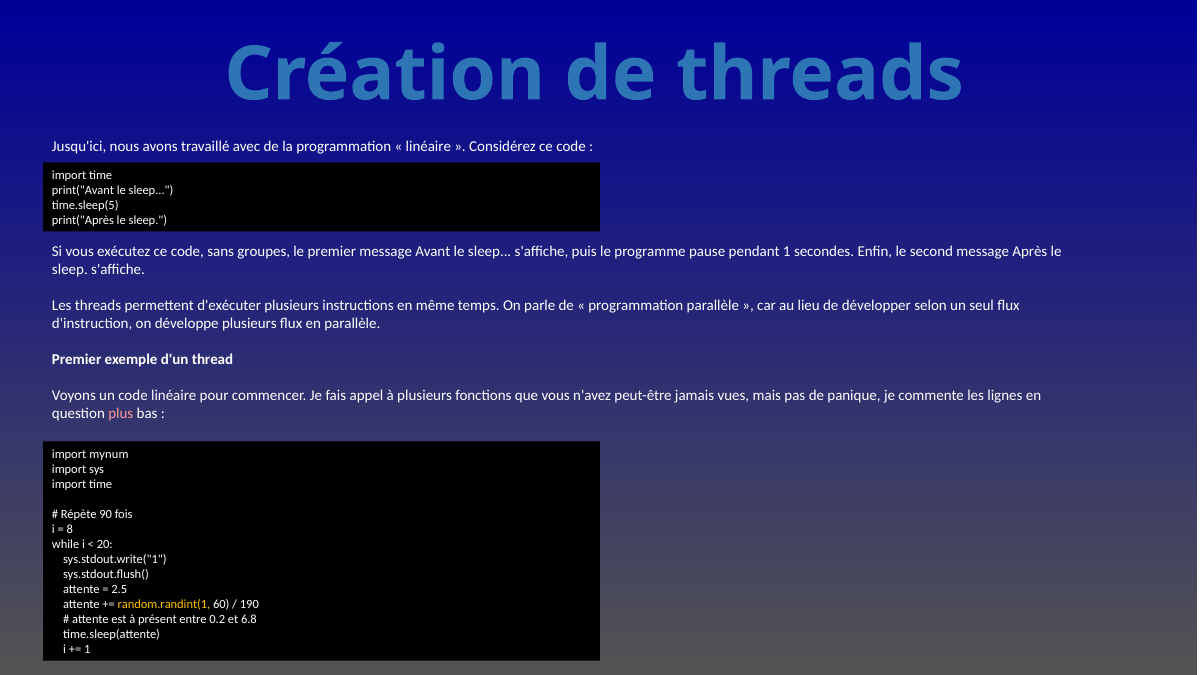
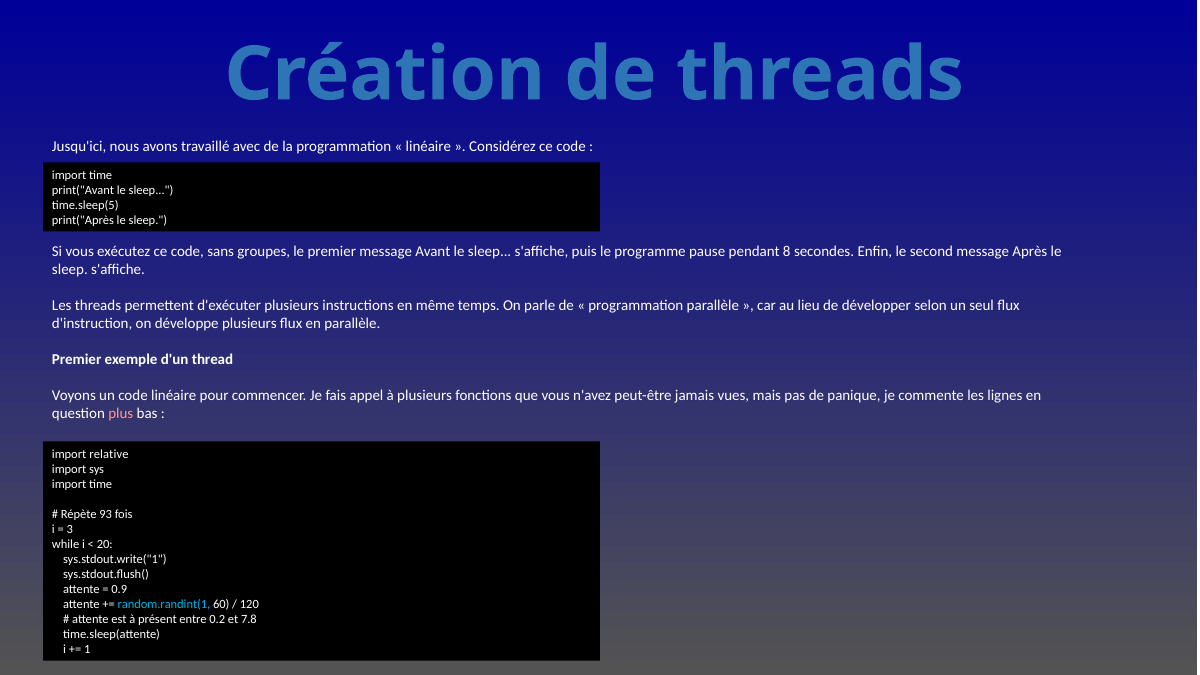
pendant 1: 1 -> 8
mynum: mynum -> relative
90: 90 -> 93
8: 8 -> 3
2.5: 2.5 -> 0.9
random.randint(1 colour: yellow -> light blue
190: 190 -> 120
6.8: 6.8 -> 7.8
